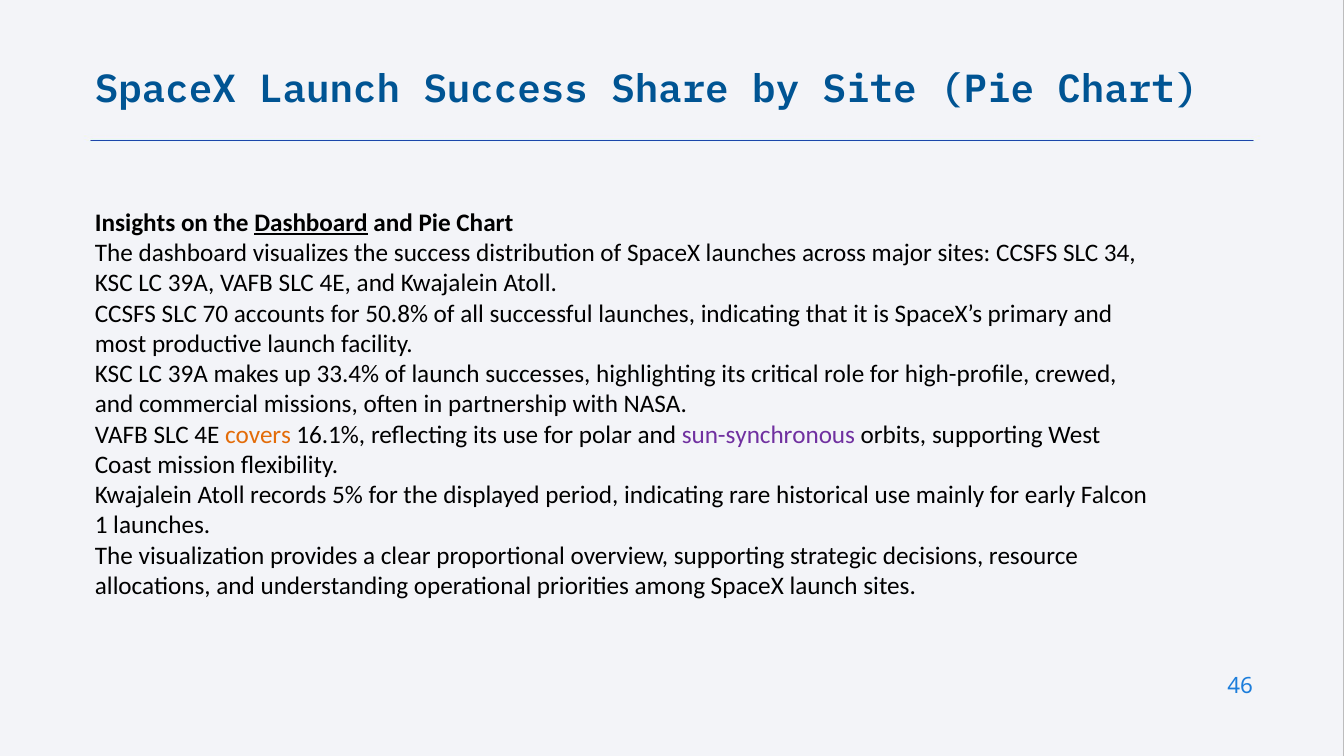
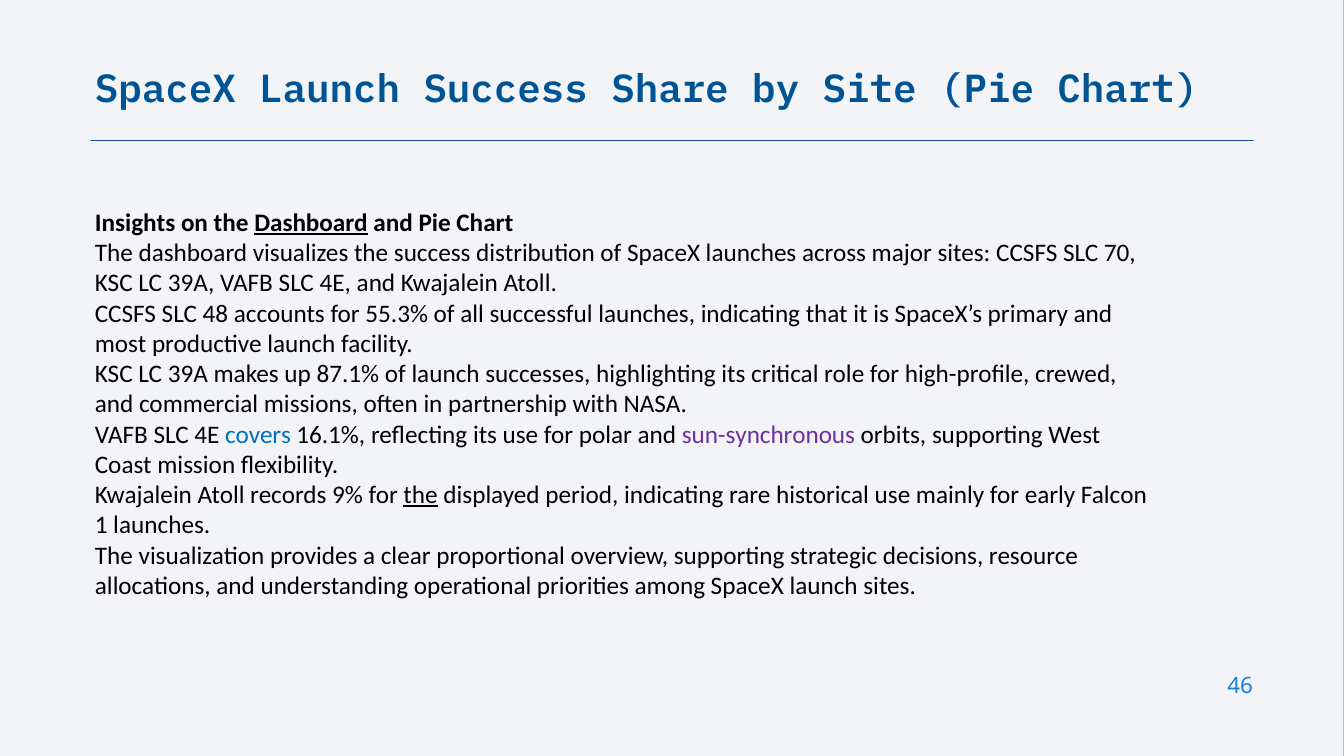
34: 34 -> 70
70: 70 -> 48
50.8%: 50.8% -> 55.3%
33.4%: 33.4% -> 87.1%
covers colour: orange -> blue
5%: 5% -> 9%
the at (421, 495) underline: none -> present
